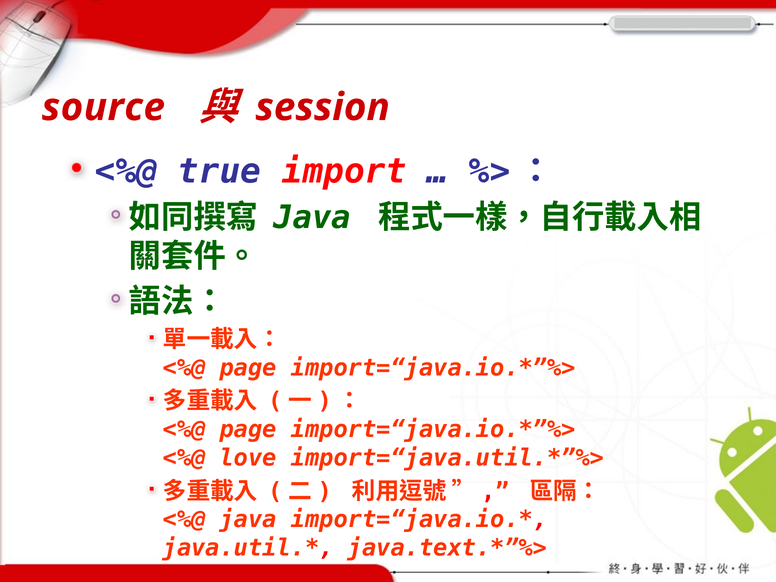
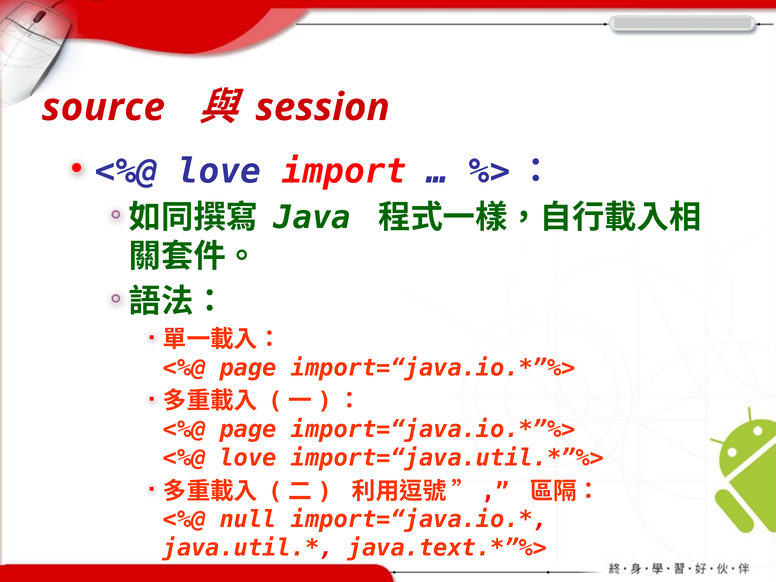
true at (219, 171): true -> love
java at (248, 520): java -> null
